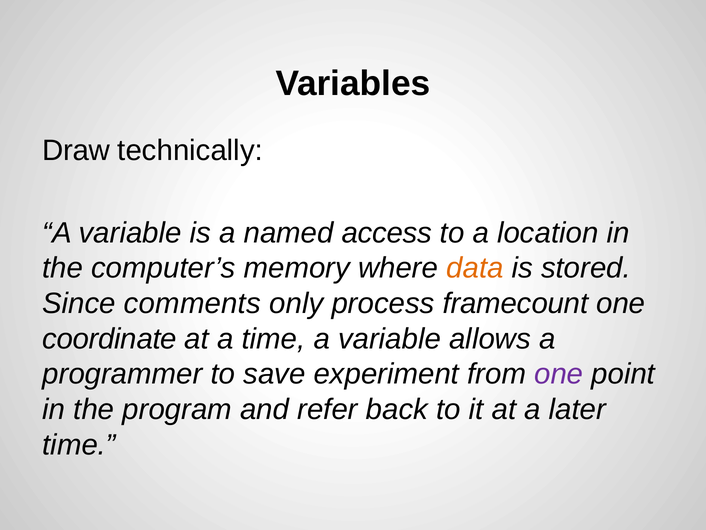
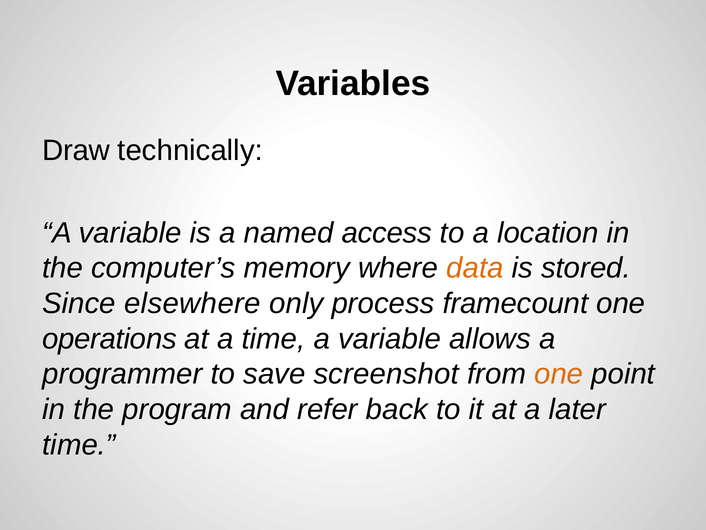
comments: comments -> elsewhere
coordinate: coordinate -> operations
experiment: experiment -> screenshot
one at (559, 374) colour: purple -> orange
